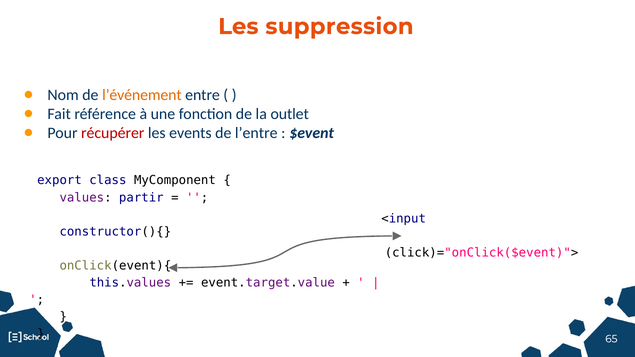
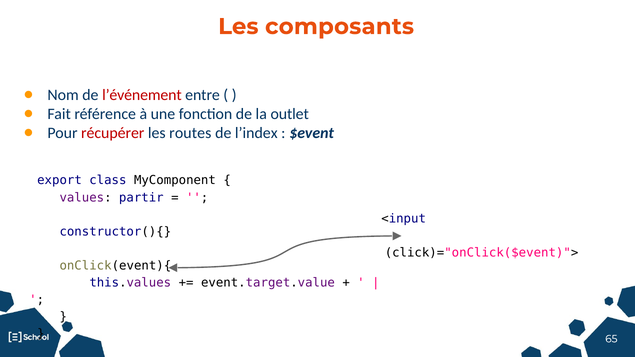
suppression: suppression -> composants
l’événement colour: orange -> red
events: events -> routes
l’entre: l’entre -> l’index
